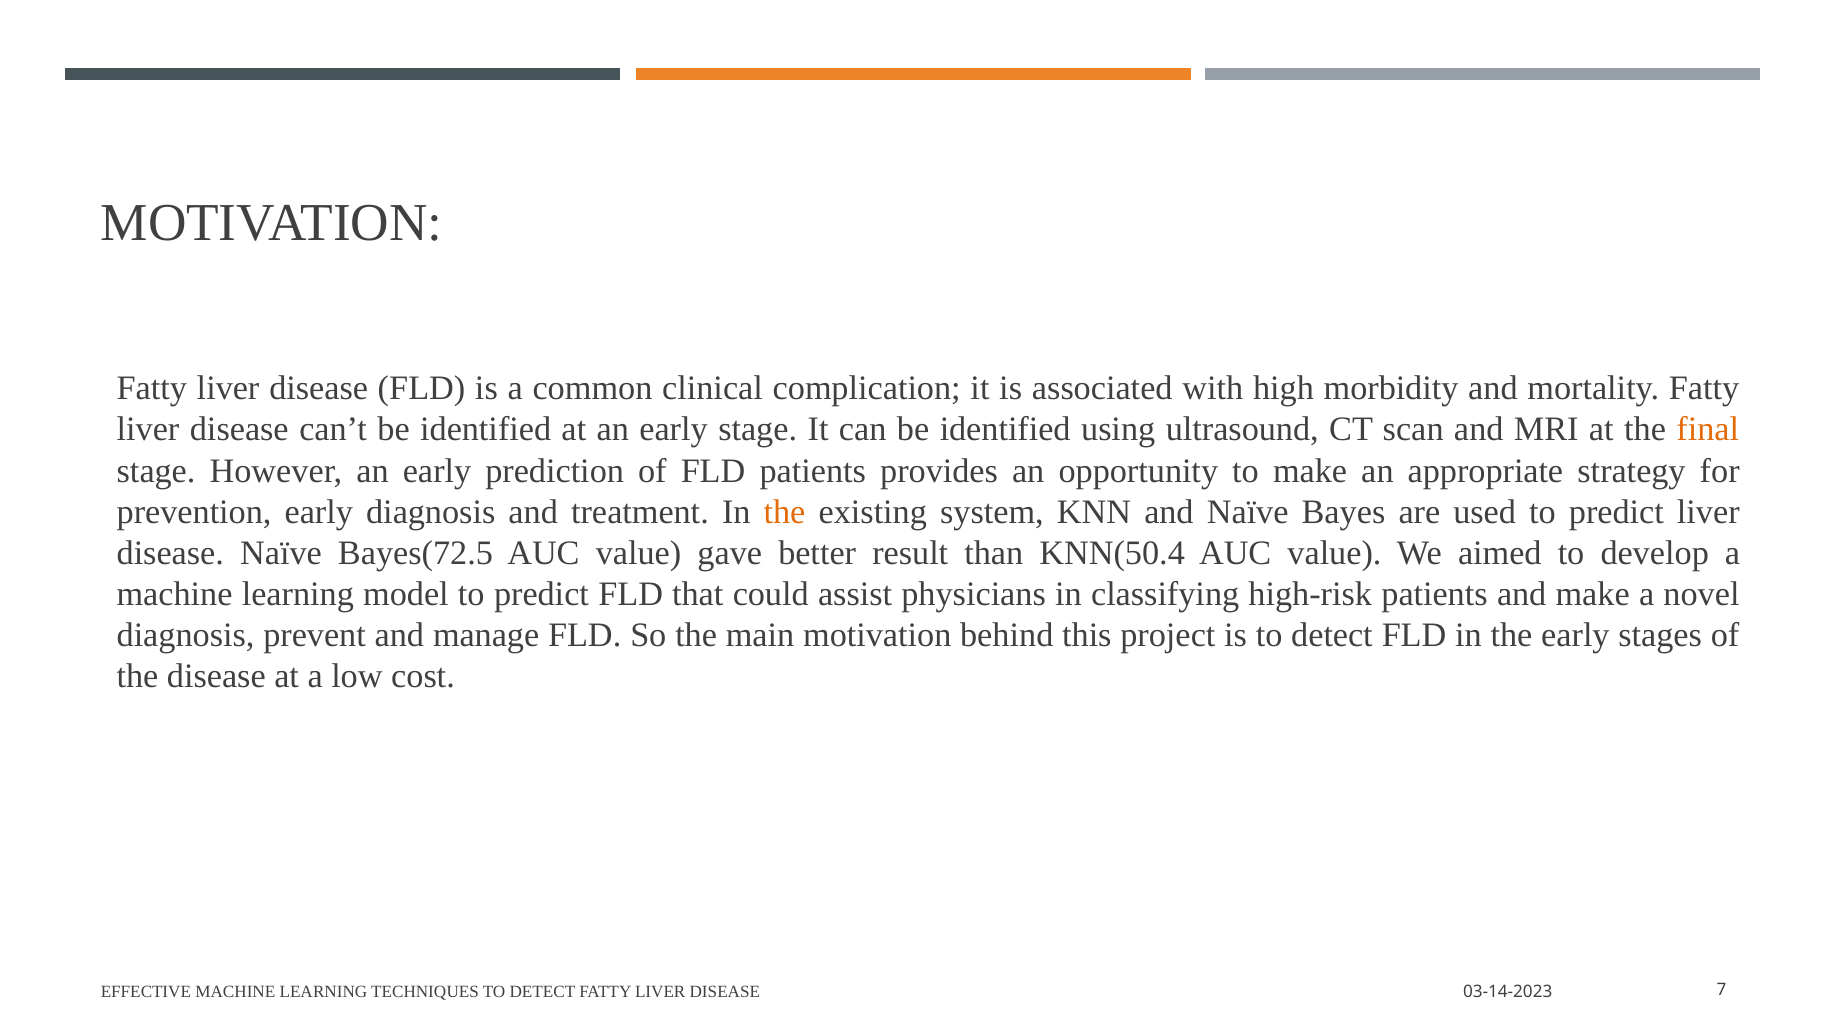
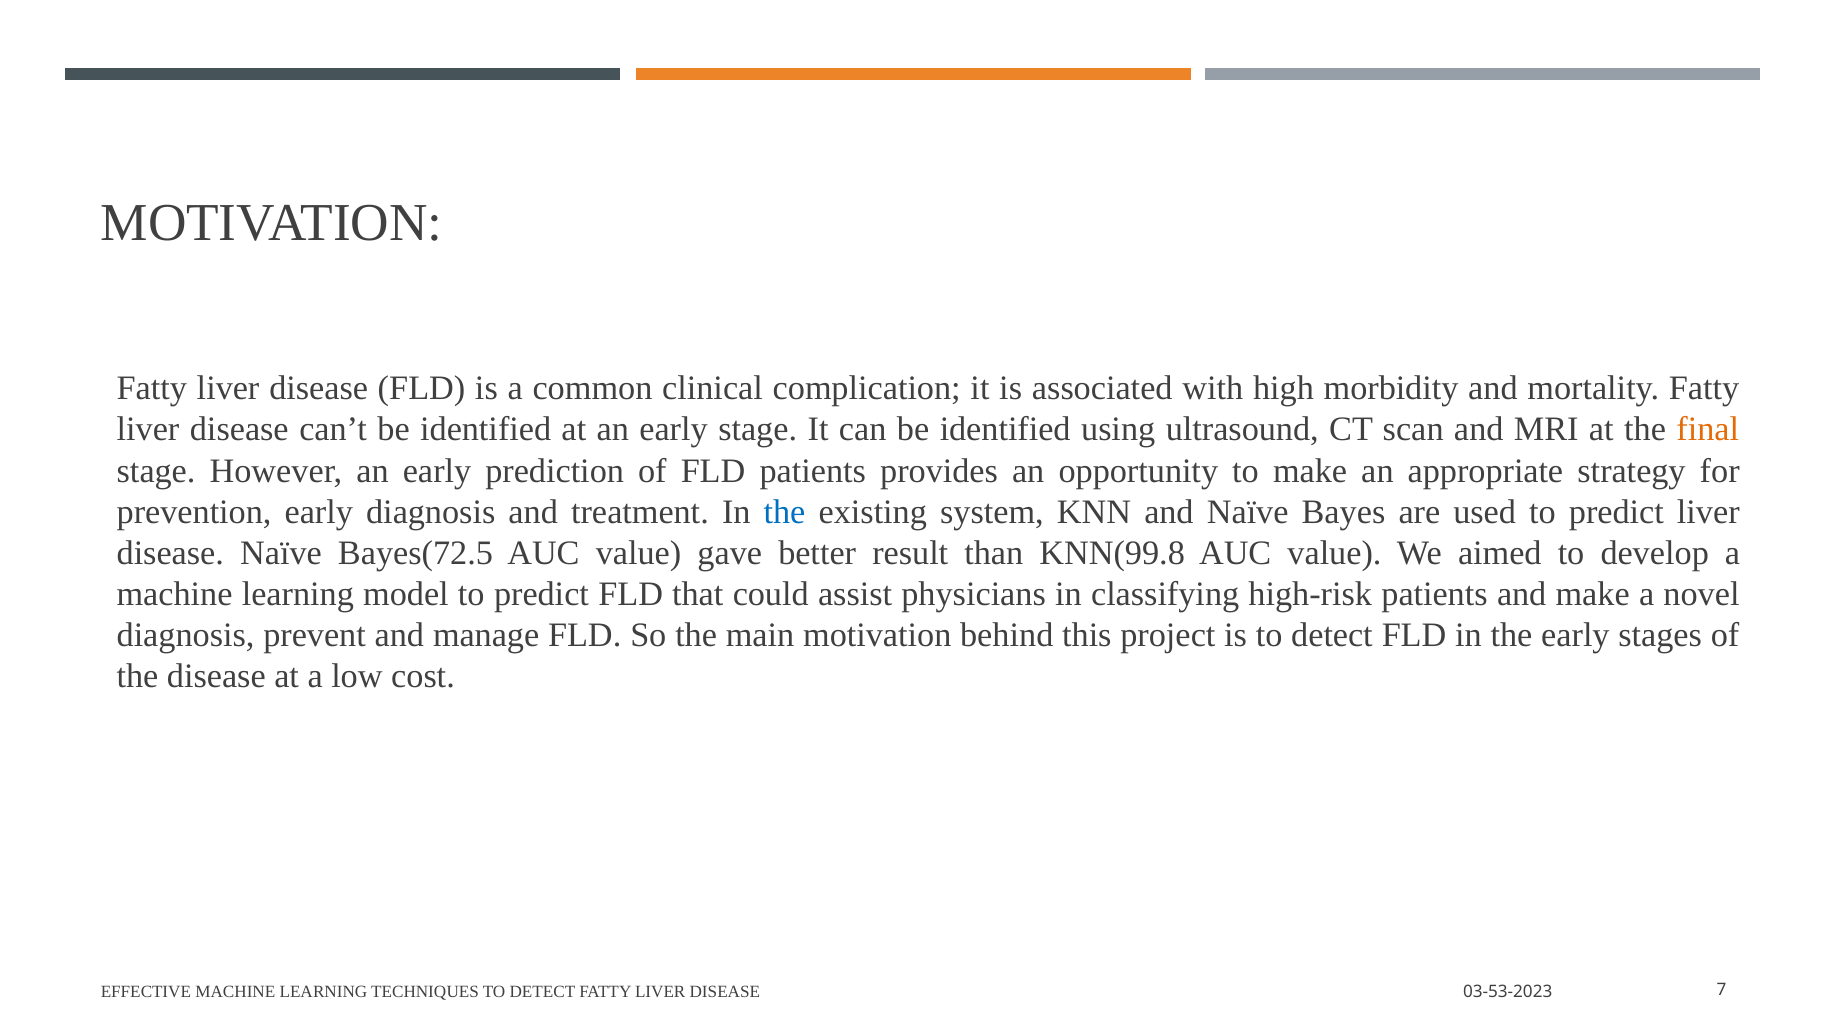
the at (785, 512) colour: orange -> blue
KNN(50.4: KNN(50.4 -> KNN(99.8
03-14-2023: 03-14-2023 -> 03-53-2023
